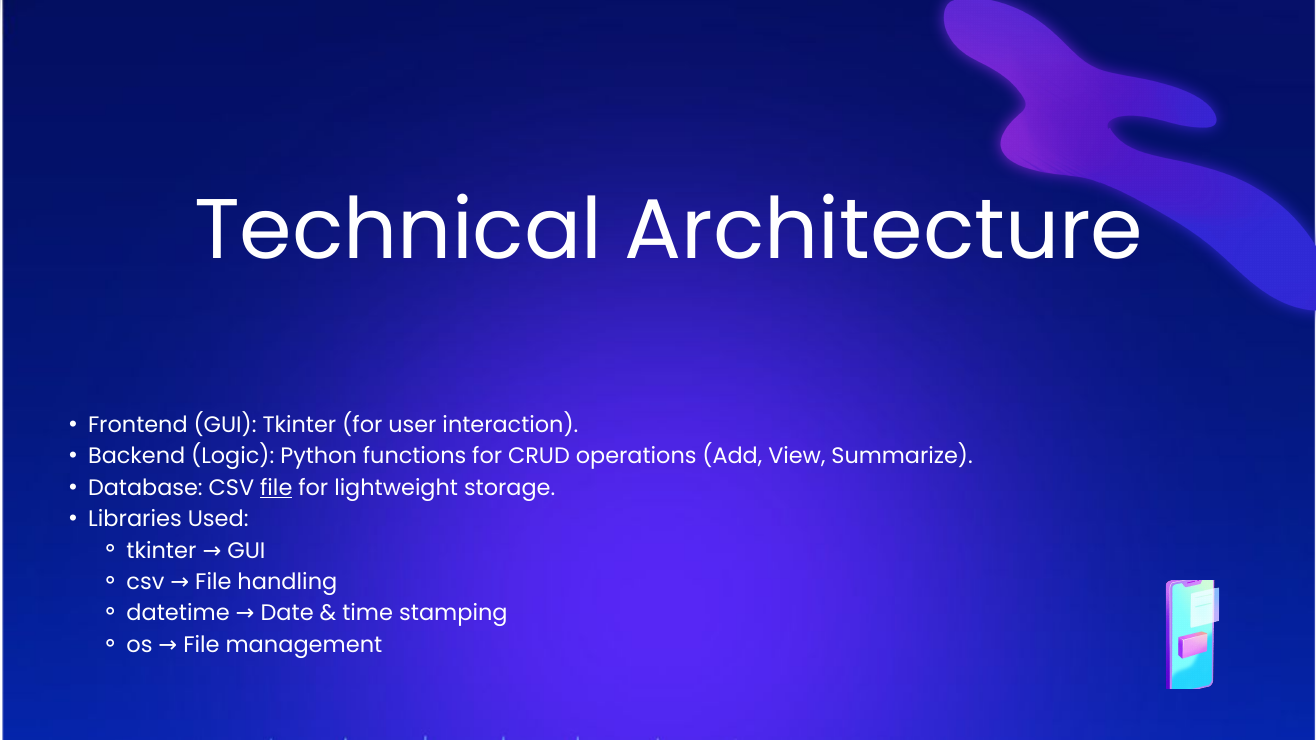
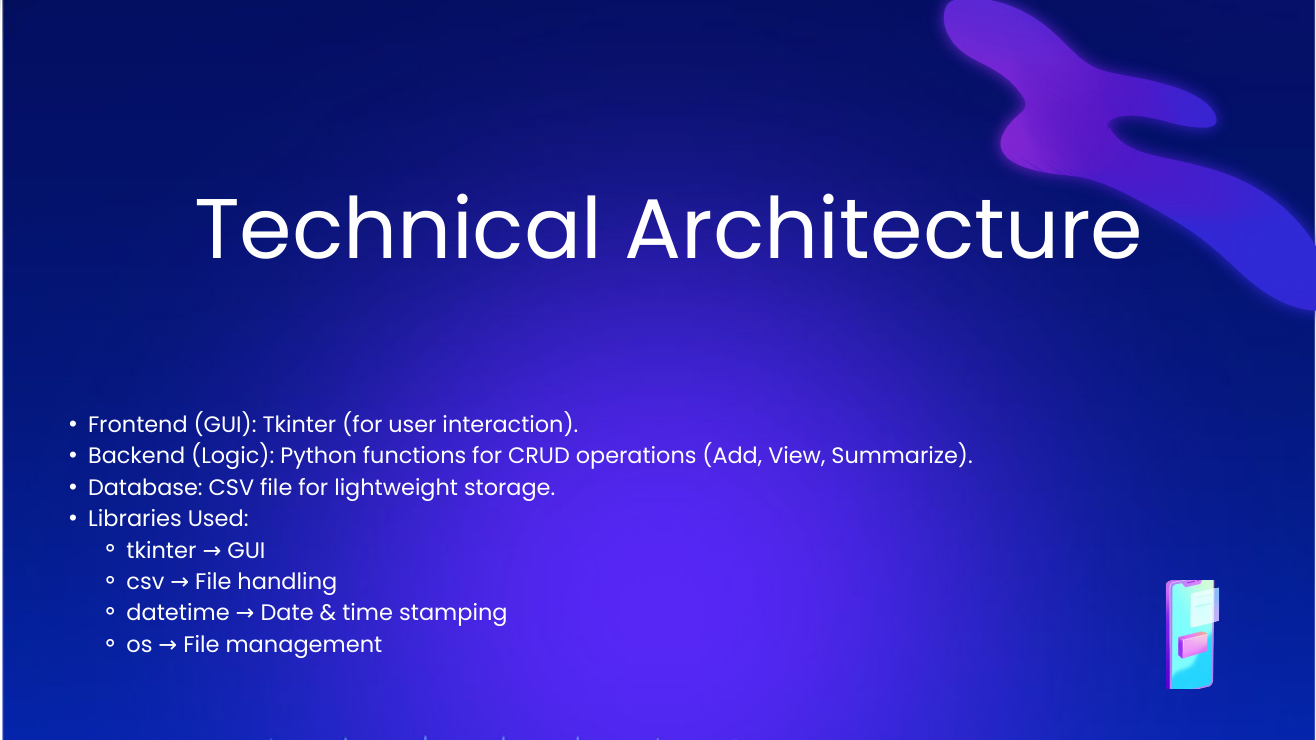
file at (276, 488) underline: present -> none
